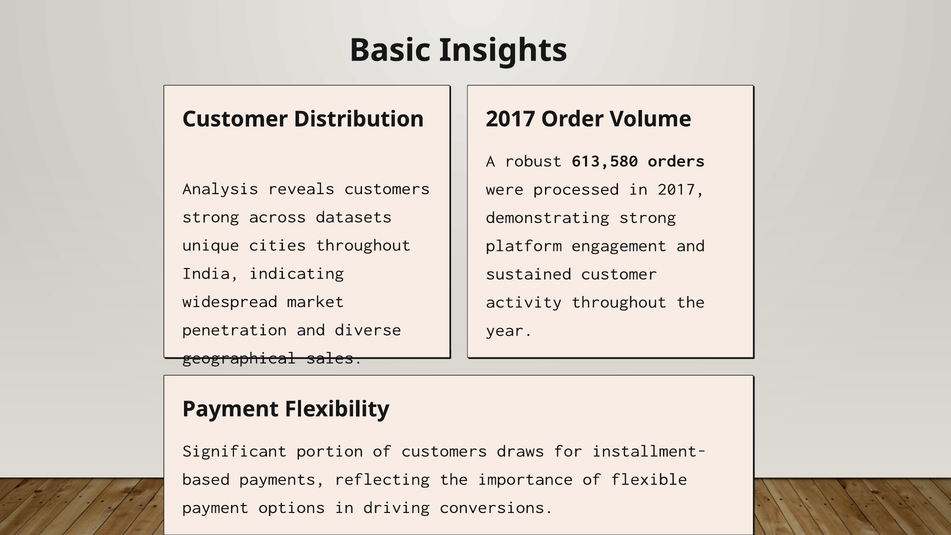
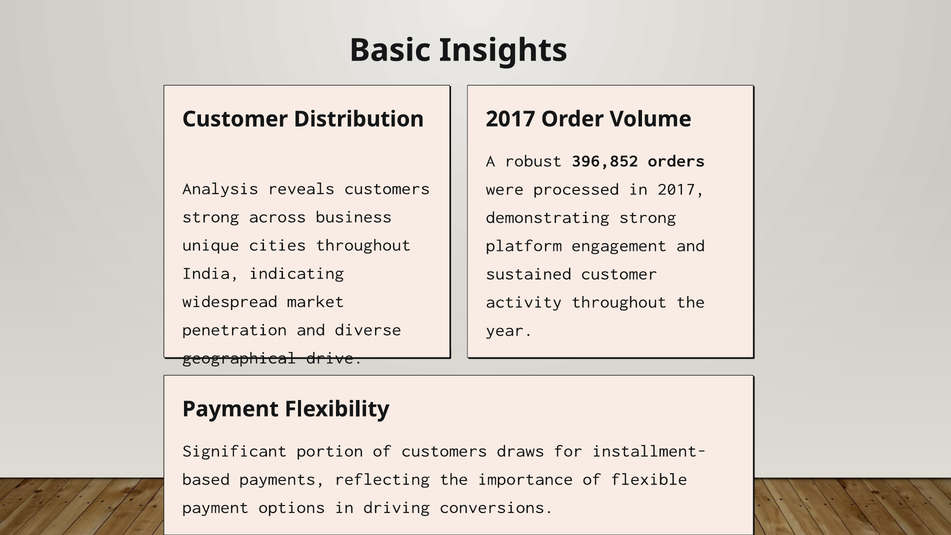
613,580: 613,580 -> 396,852
datasets: datasets -> business
sales: sales -> drive
